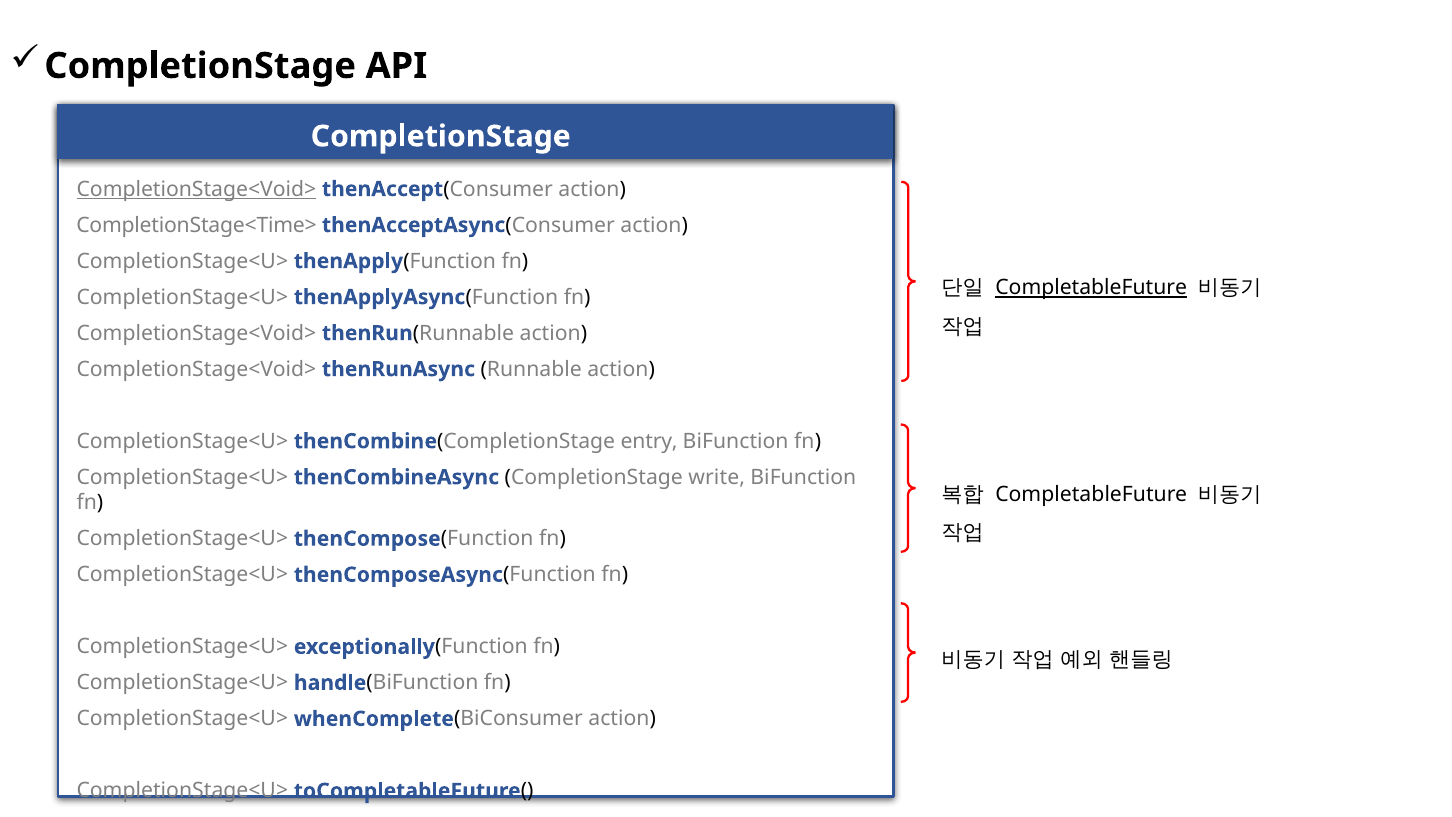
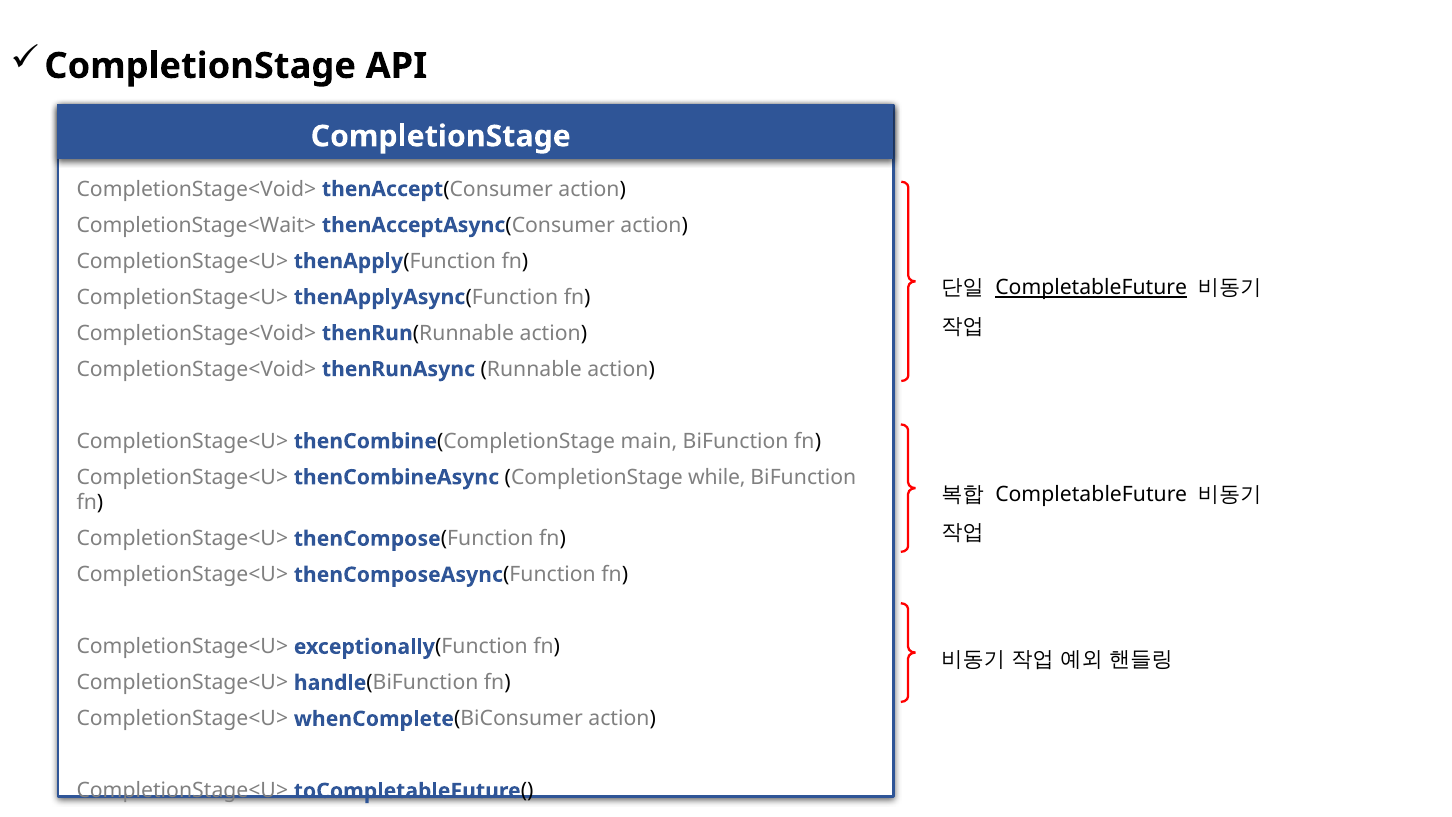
CompletionStage<Void> at (196, 189) underline: present -> none
CompletionStage<Time>: CompletionStage<Time> -> CompletionStage<Wait>
entry: entry -> main
write: write -> while
